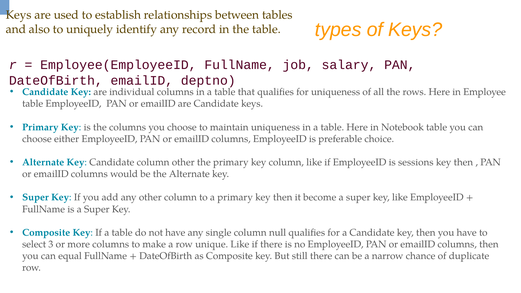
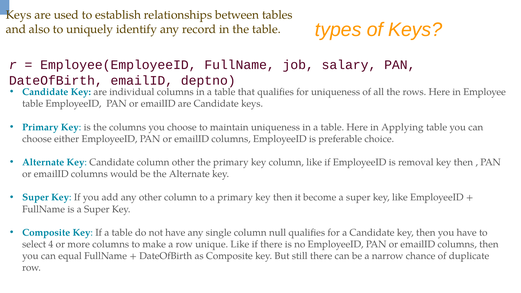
Notebook: Notebook -> Applying
sessions: sessions -> removal
3: 3 -> 4
